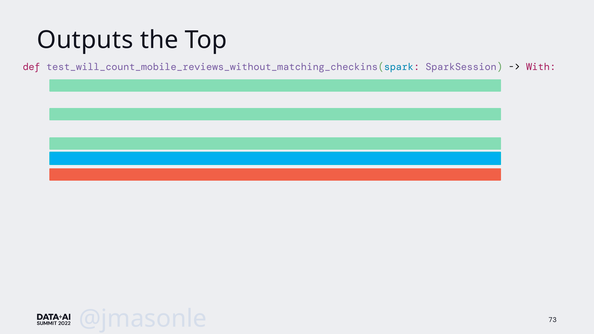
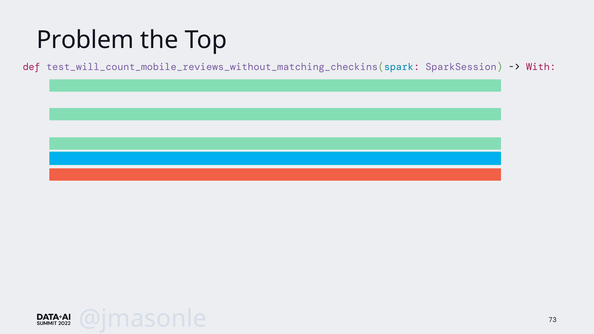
Outputs: Outputs -> Problem
